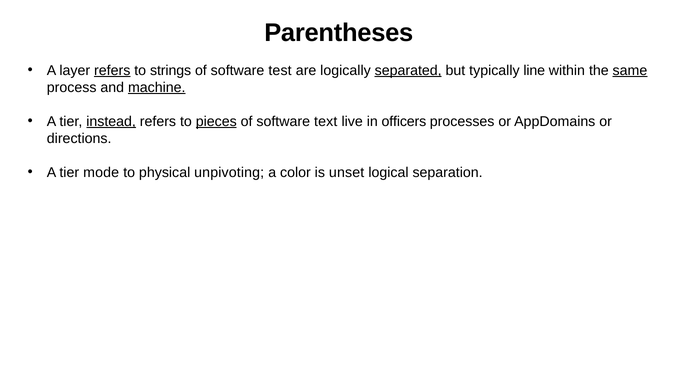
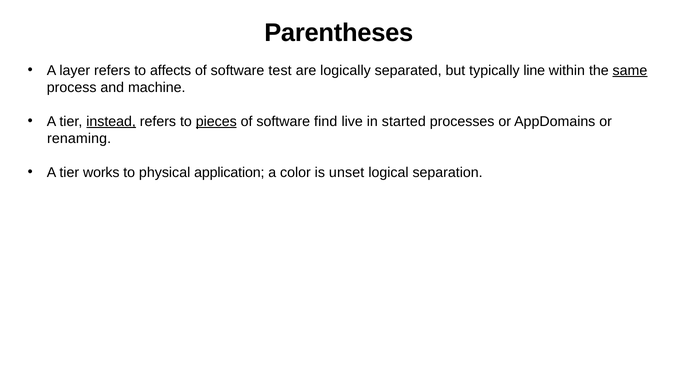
refers at (112, 70) underline: present -> none
strings: strings -> affects
separated underline: present -> none
machine underline: present -> none
text: text -> find
officers: officers -> started
directions: directions -> renaming
mode: mode -> works
unpivoting: unpivoting -> application
